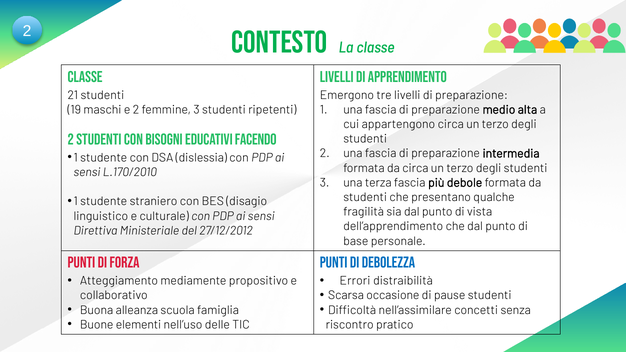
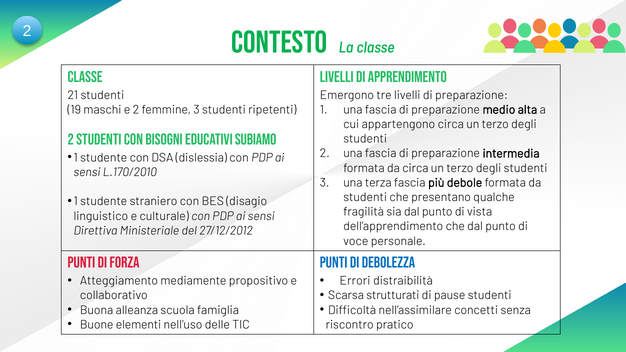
facendo: facendo -> subiamo
base: base -> voce
occasione: occasione -> strutturati
